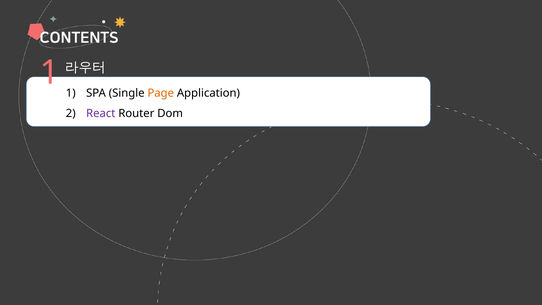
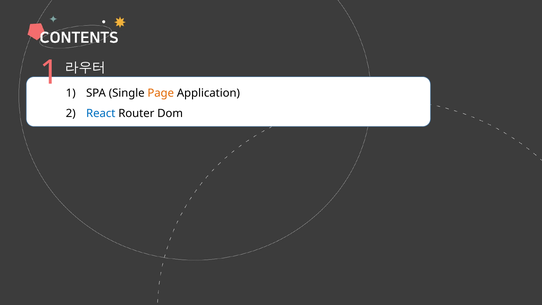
React colour: purple -> blue
